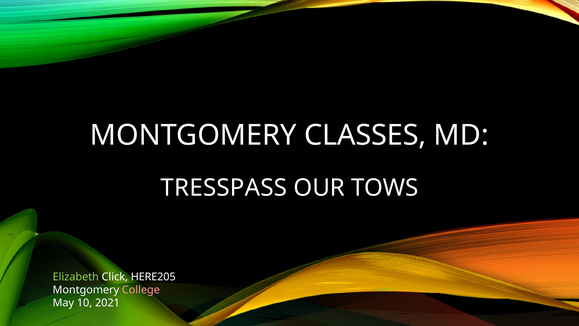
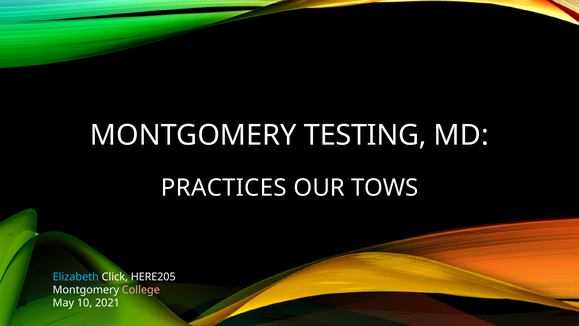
CLASSES: CLASSES -> TESTING
TRESSPASS: TRESSPASS -> PRACTICES
Elizabeth colour: light green -> light blue
